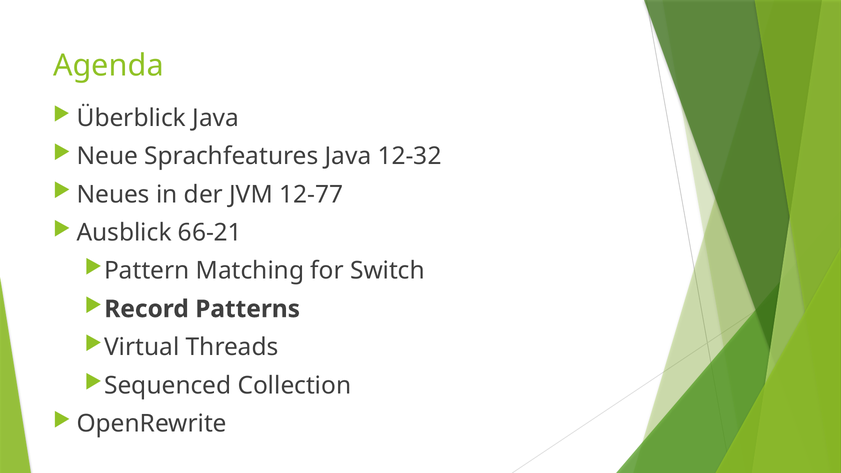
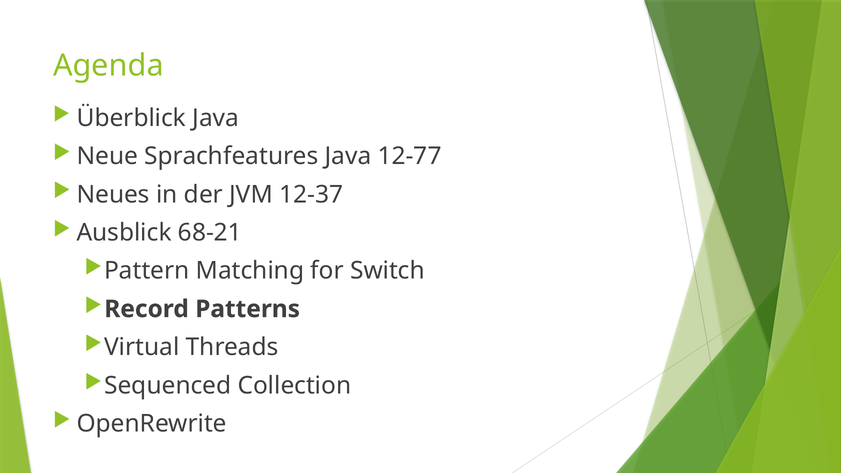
12-32: 12-32 -> 12-77
12-77: 12-77 -> 12-37
66-21: 66-21 -> 68-21
